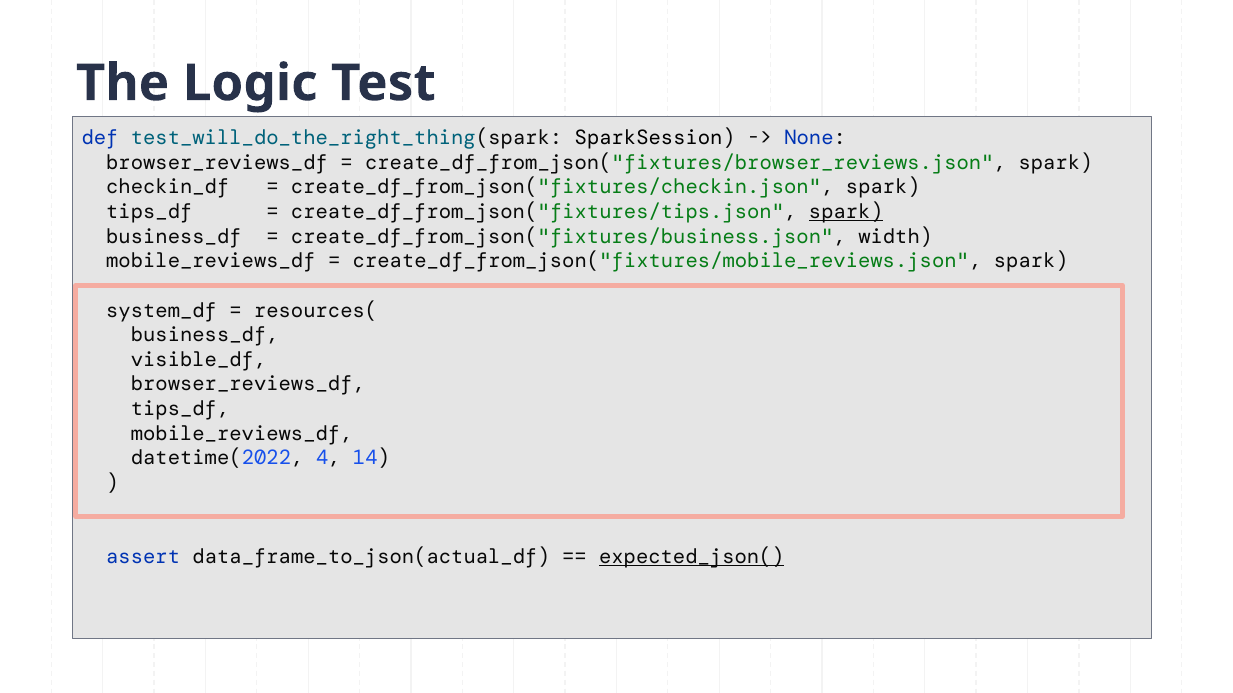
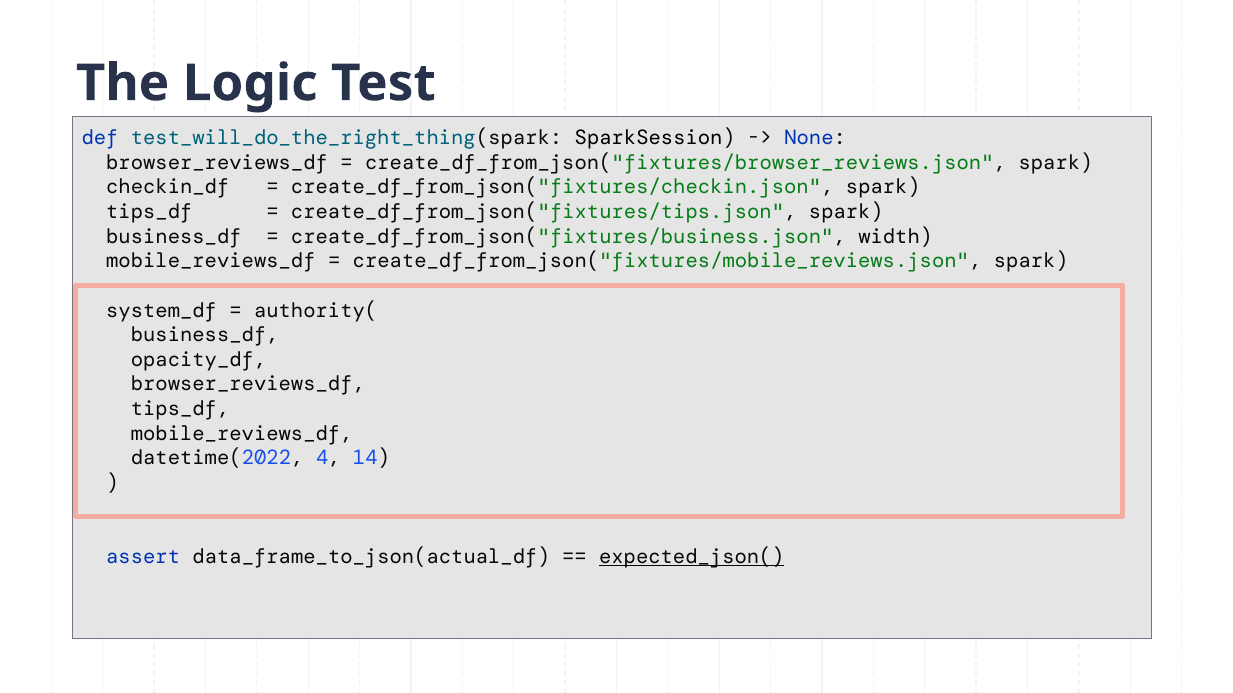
spark at (846, 212) underline: present -> none
resources(: resources( -> authority(
visible_df: visible_df -> opacity_df
